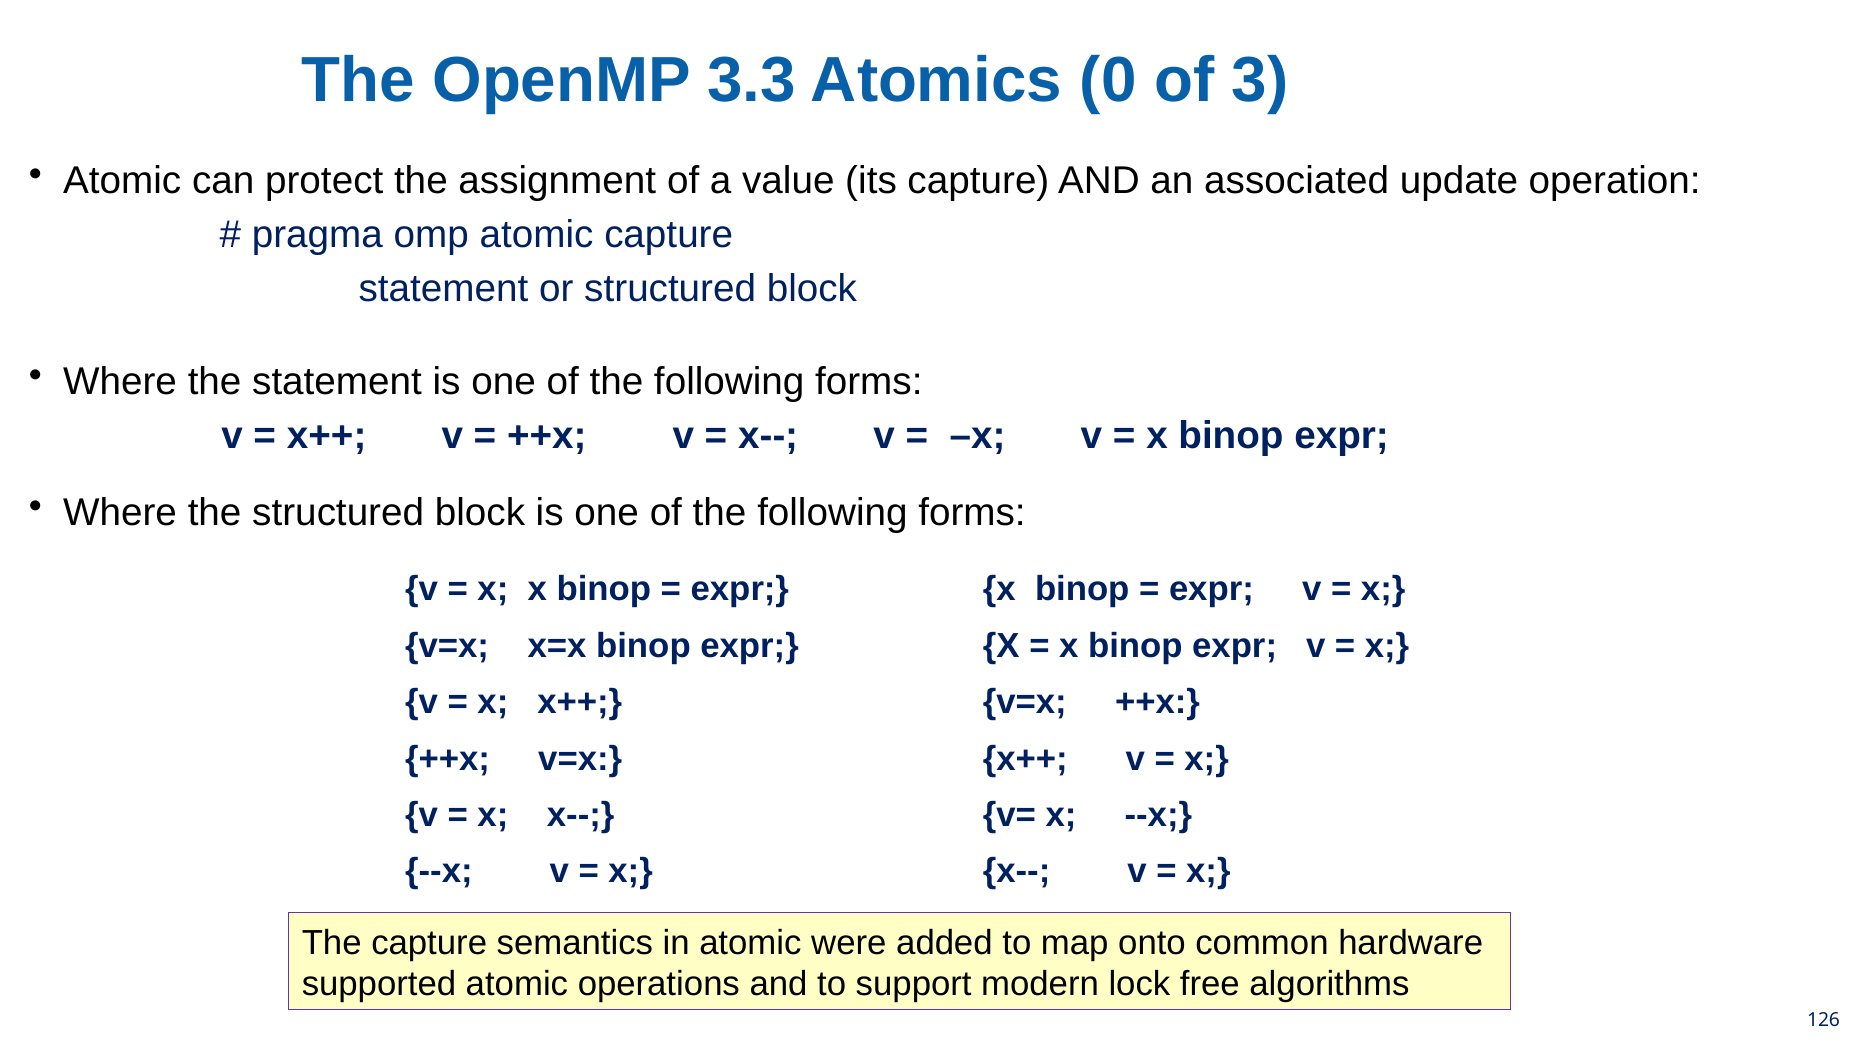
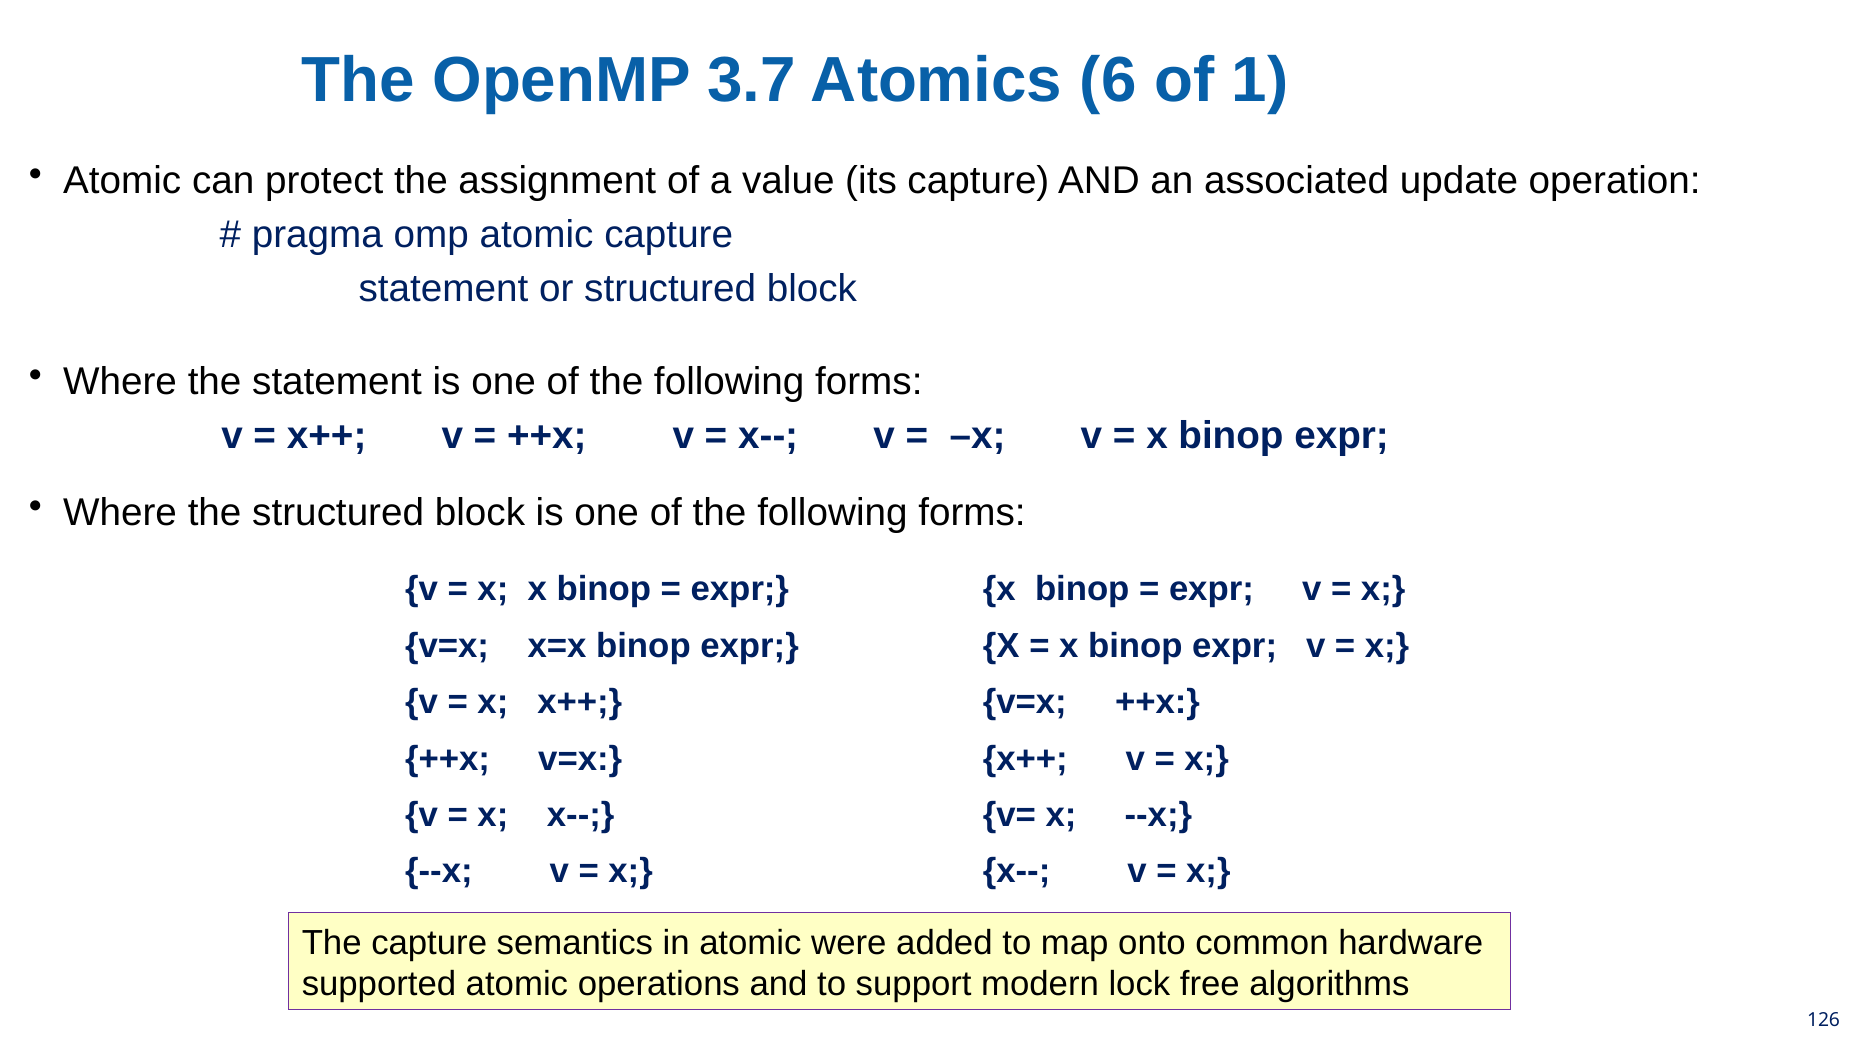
3.3: 3.3 -> 3.7
0: 0 -> 6
3: 3 -> 1
